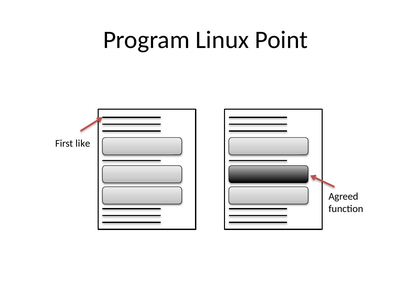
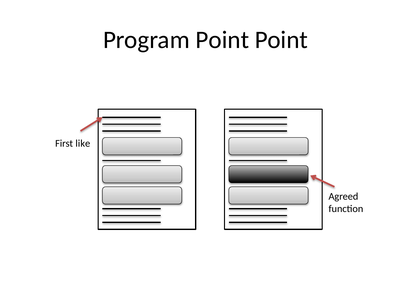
Program Linux: Linux -> Point
